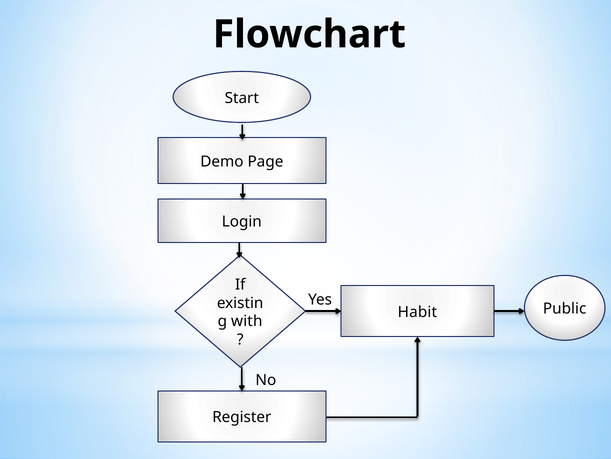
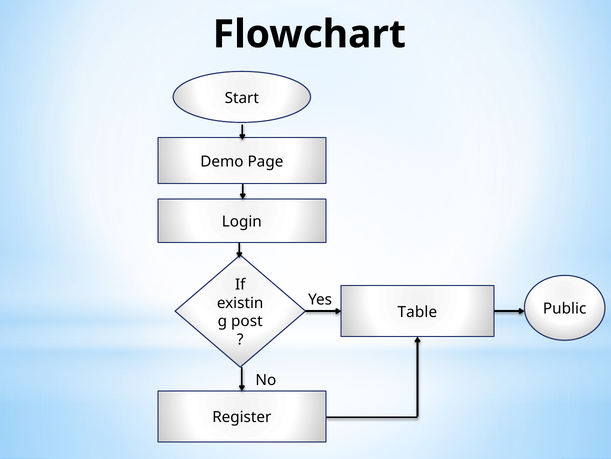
Habit: Habit -> Table
with: with -> post
